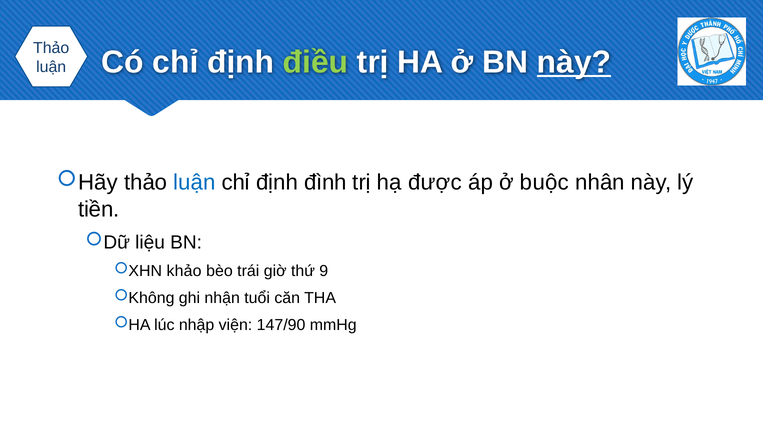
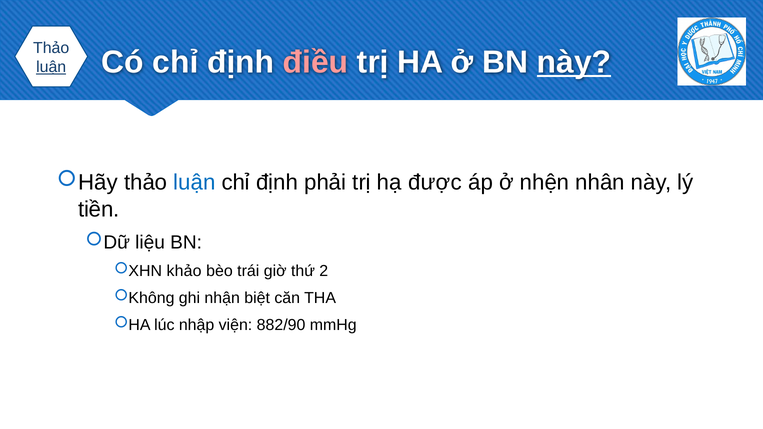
điều colour: light green -> pink
luận at (51, 67) underline: none -> present
đình: đình -> phải
buộc: buộc -> nhện
9: 9 -> 2
tuổi: tuổi -> biệt
147/90: 147/90 -> 882/90
